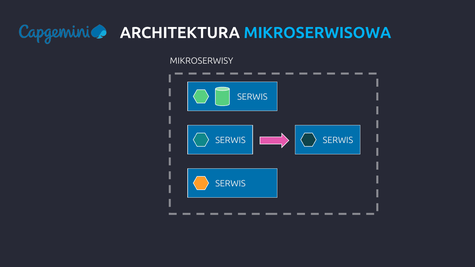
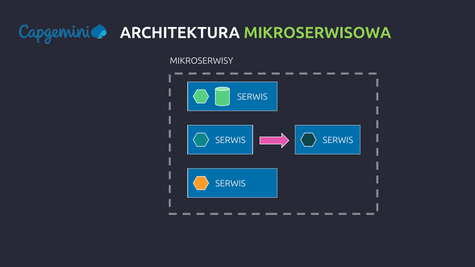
MIKROSERWISOWA colour: light blue -> light green
